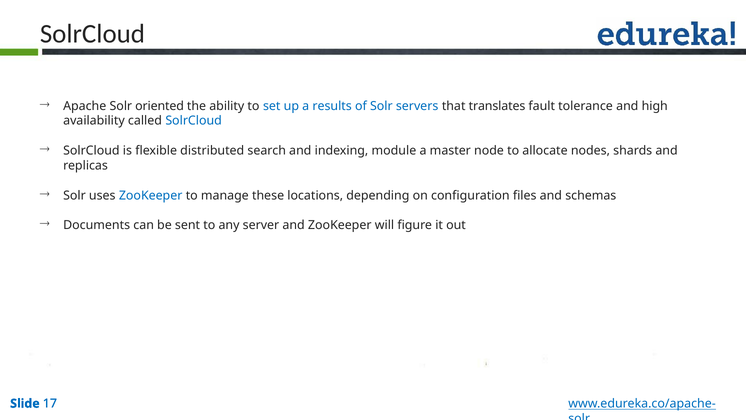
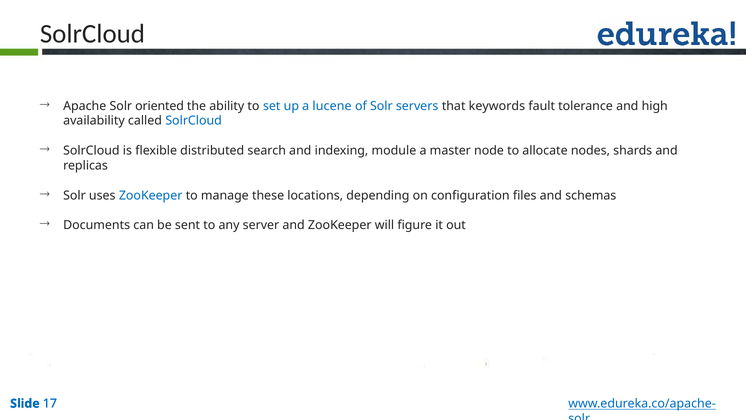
results: results -> lucene
translates: translates -> keywords
